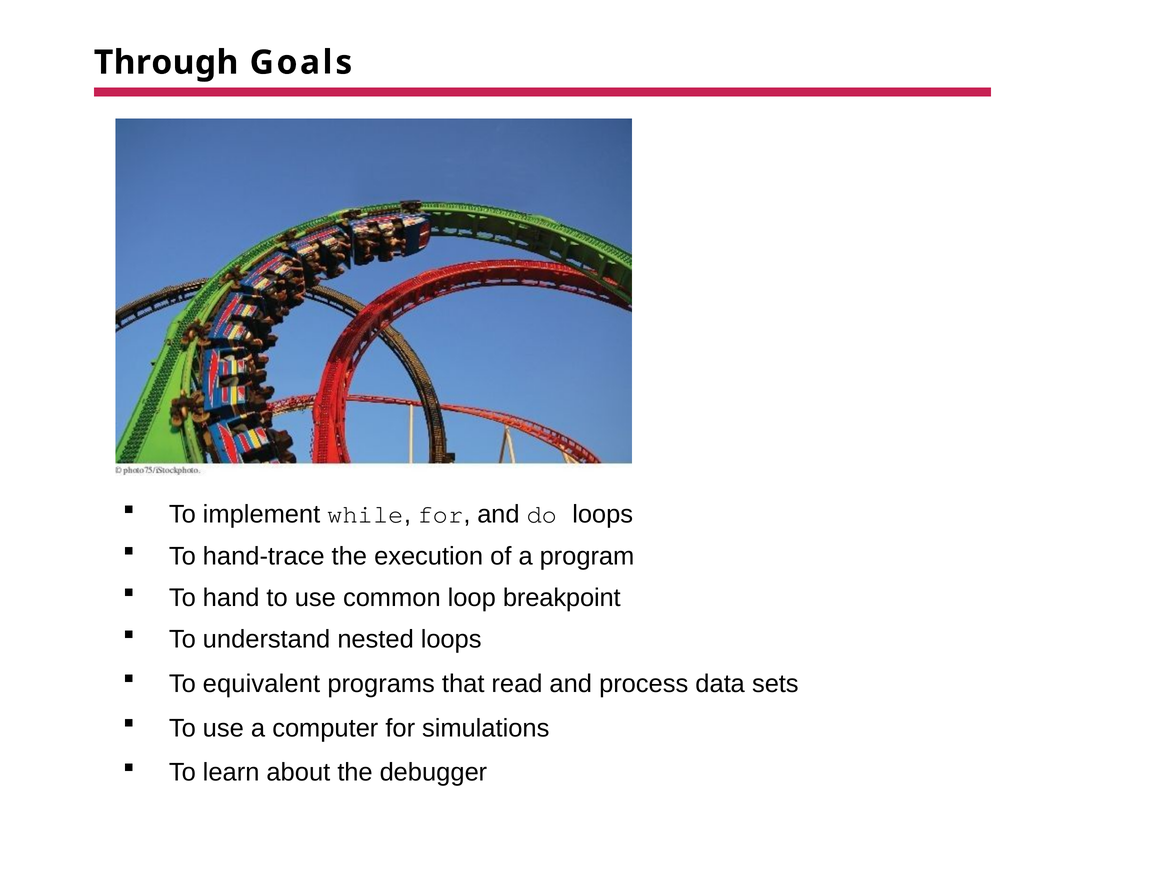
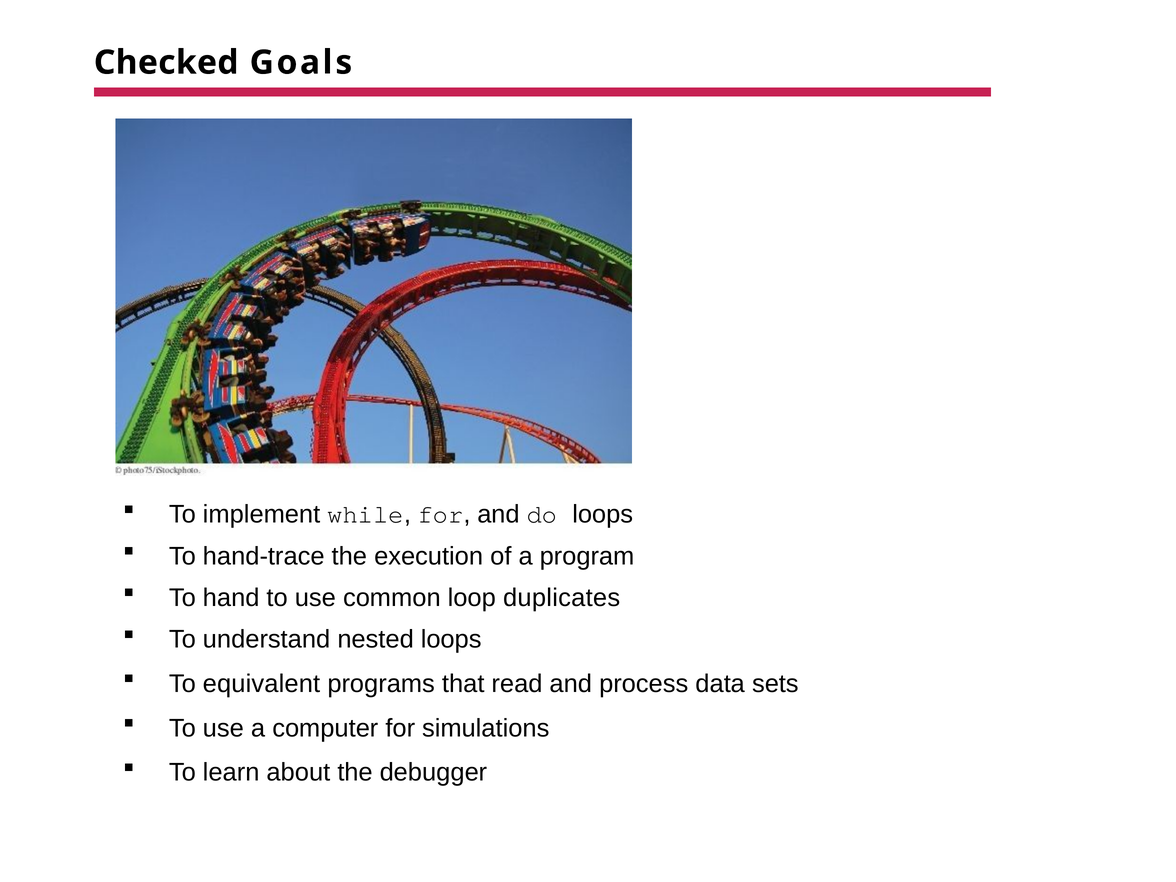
Through: Through -> Checked
breakpoint: breakpoint -> duplicates
